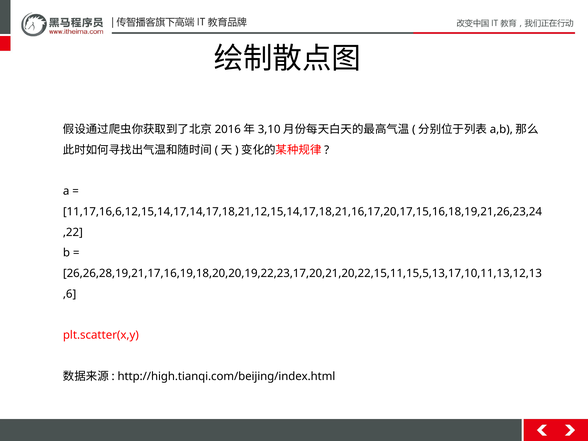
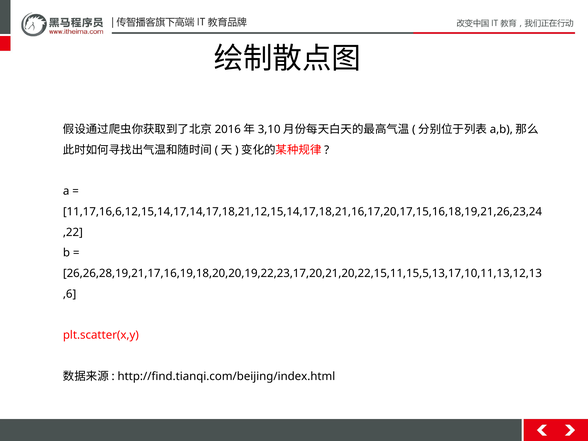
http://high.tianqi.com/beijing/index.html: http://high.tianqi.com/beijing/index.html -> http://find.tianqi.com/beijing/index.html
